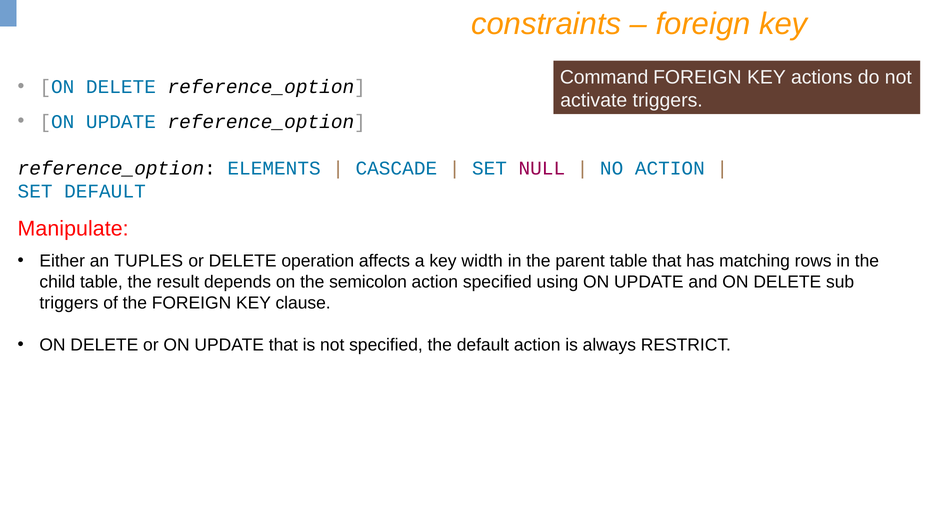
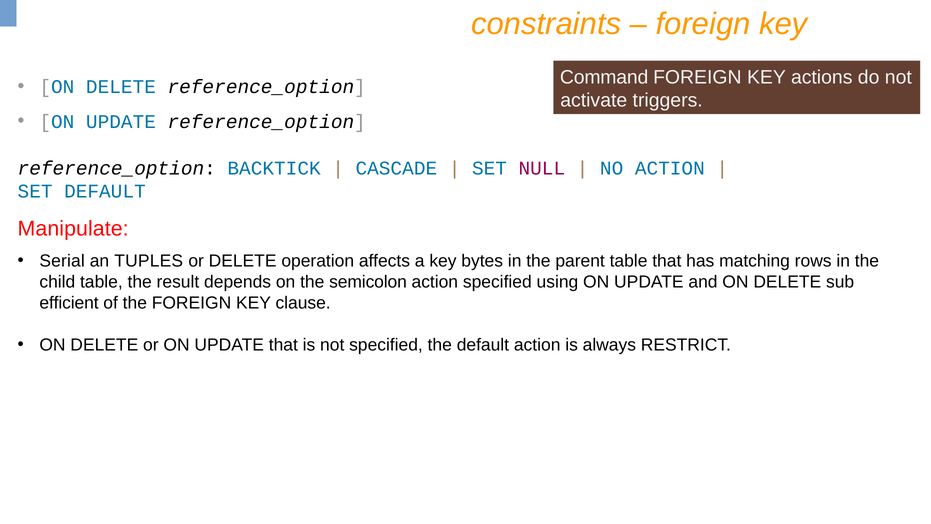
ELEMENTS: ELEMENTS -> BACKTICK
Either: Either -> Serial
width: width -> bytes
triggers at (69, 303): triggers -> efficient
